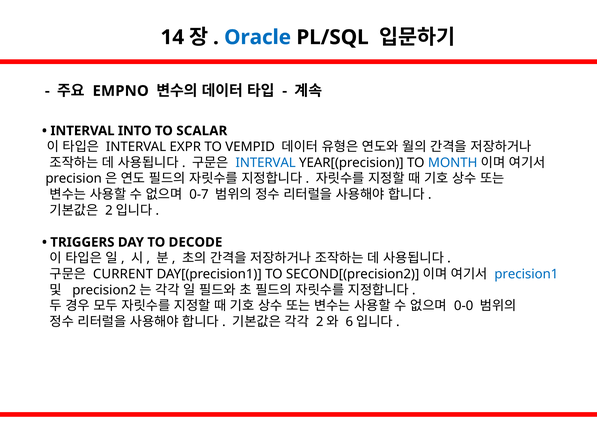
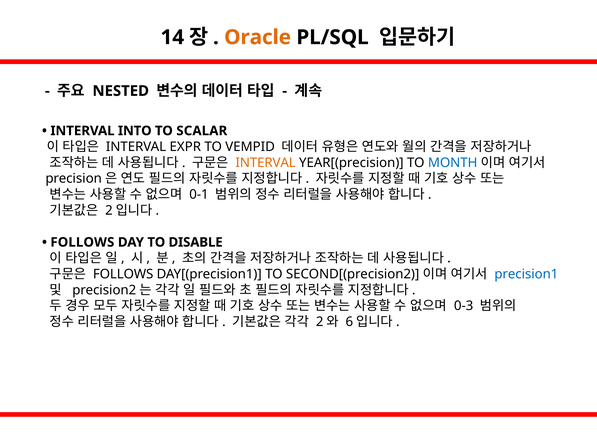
Oracle colour: blue -> orange
EMPNO: EMPNO -> NESTED
INTERVAL at (266, 163) colour: blue -> orange
0-7: 0-7 -> 0-1
TRIGGERS at (82, 242): TRIGGERS -> FOLLOWS
DECODE: DECODE -> DISABLE
CURRENT at (123, 274): CURRENT -> FOLLOWS
0-0: 0-0 -> 0-3
